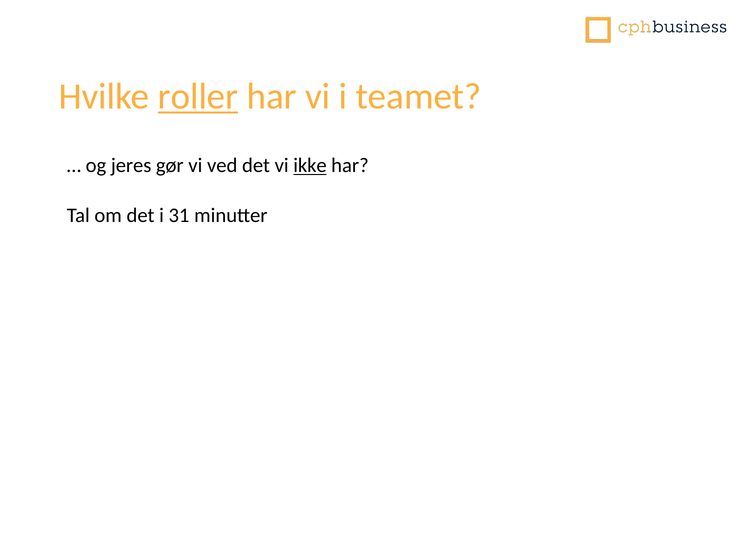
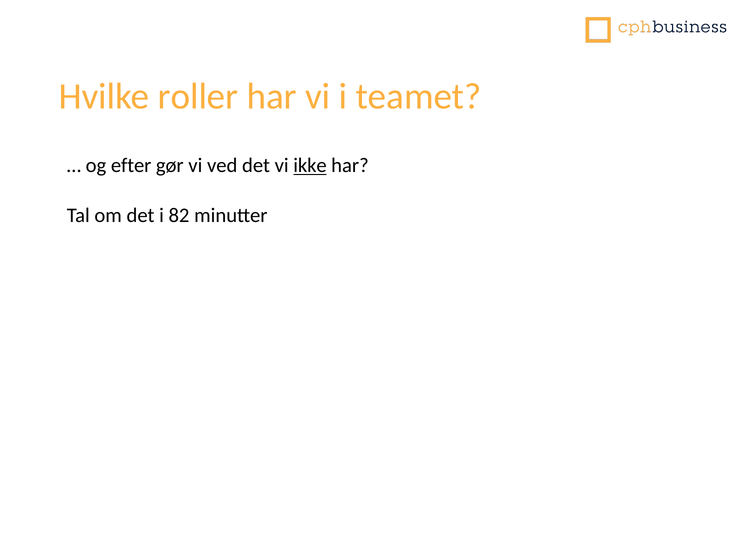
roller underline: present -> none
jeres: jeres -> efter
31: 31 -> 82
